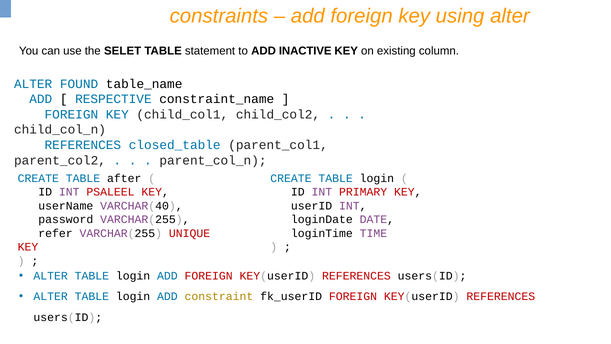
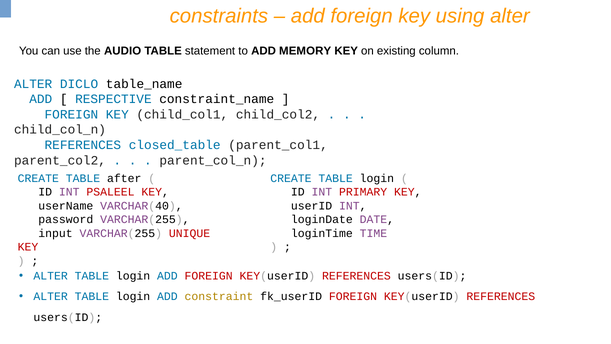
SELET: SELET -> AUDIO
INACTIVE: INACTIVE -> MEMORY
FOUND: FOUND -> DICLO
refer: refer -> input
